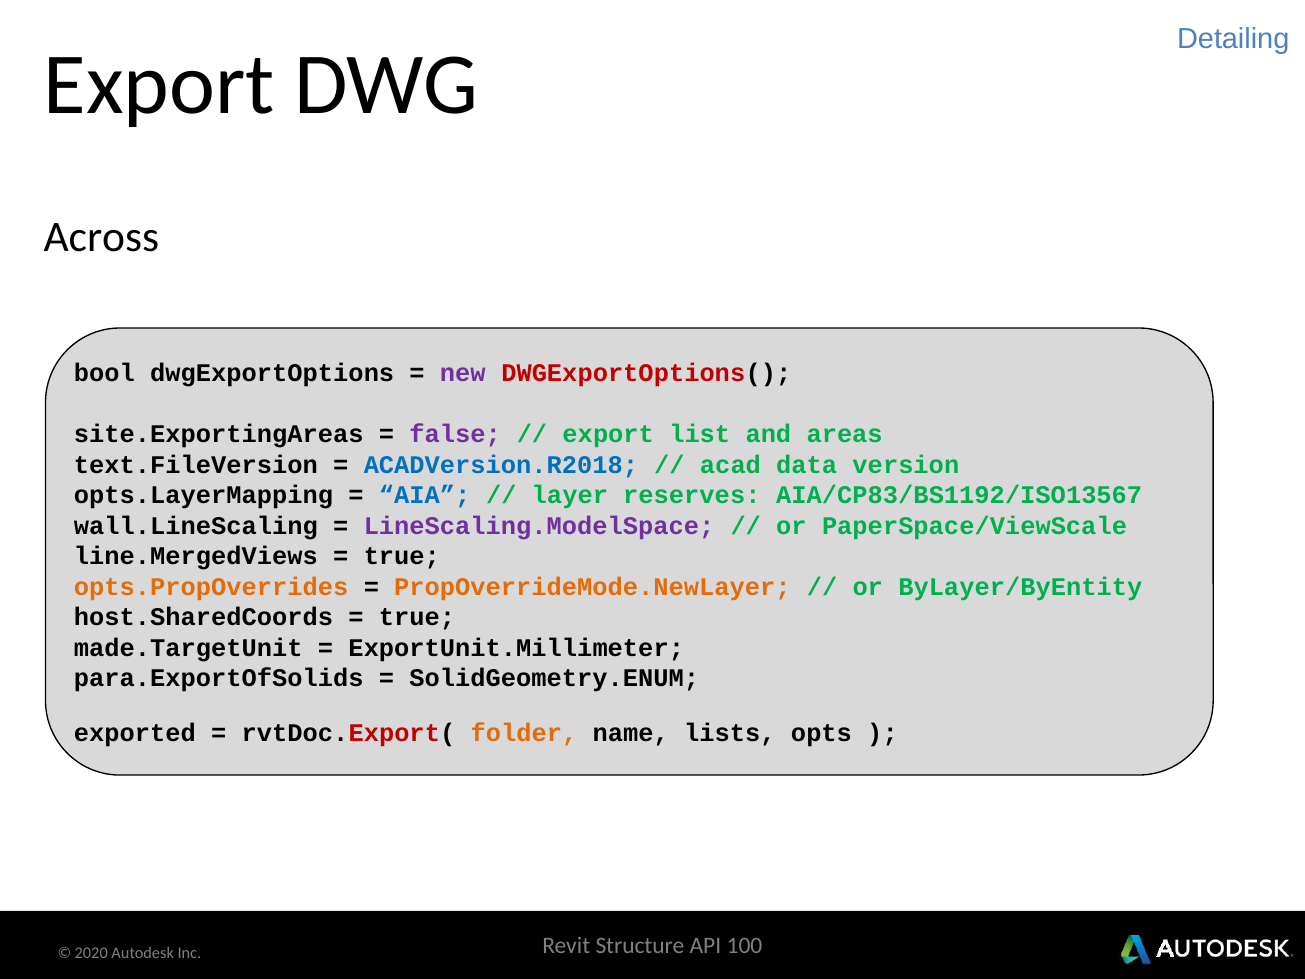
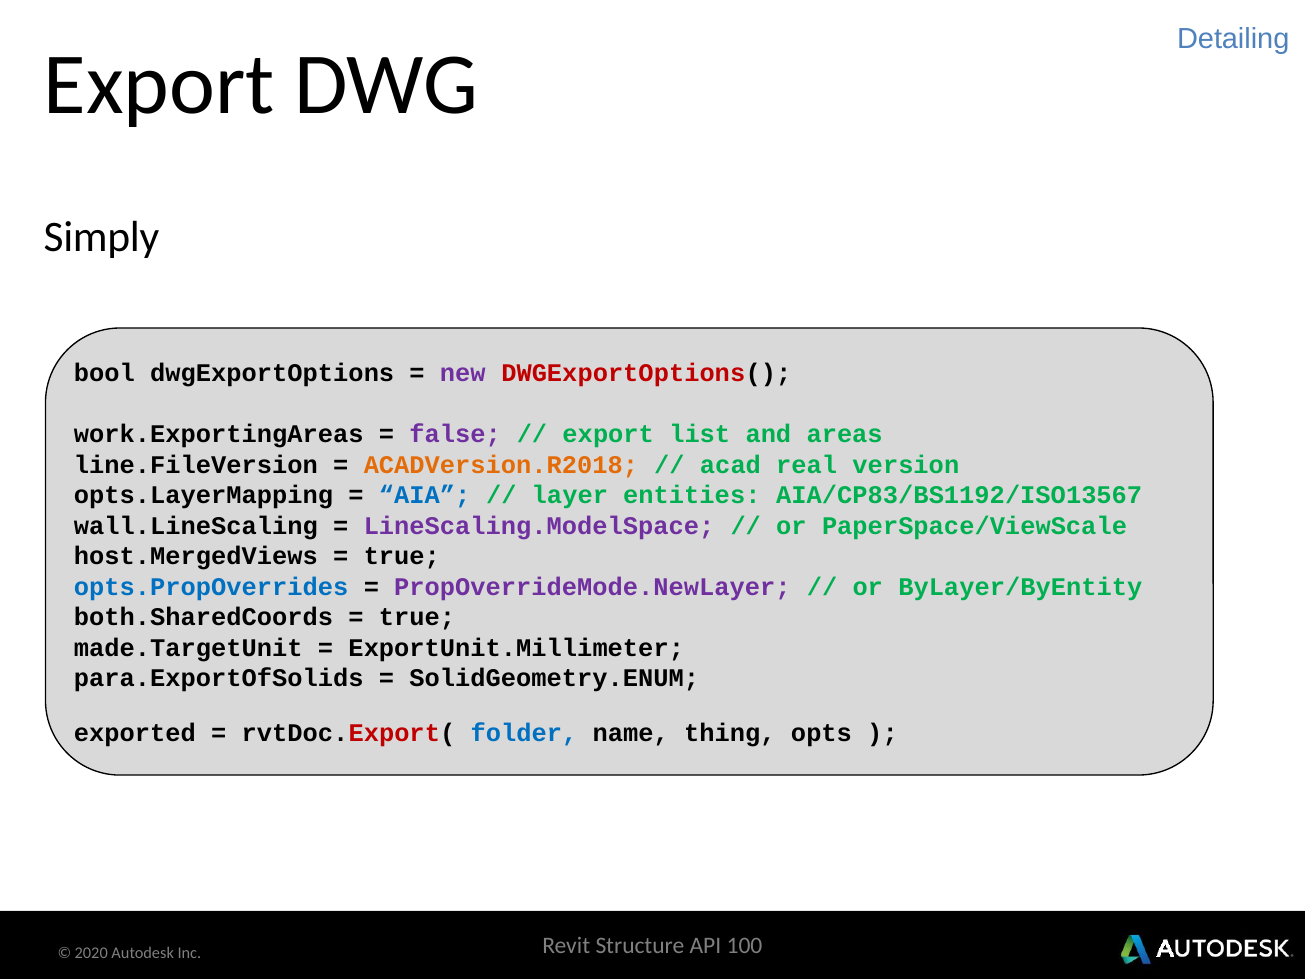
Across: Across -> Simply
site.ExportingAreas: site.ExportingAreas -> work.ExportingAreas
text.FileVersion: text.FileVersion -> line.FileVersion
ACADVersion.R2018 colour: blue -> orange
data: data -> real
reserves: reserves -> entities
line.MergedViews: line.MergedViews -> host.MergedViews
opts.PropOverrides colour: orange -> blue
PropOverrideMode.NewLayer colour: orange -> purple
host.SharedCoords: host.SharedCoords -> both.SharedCoords
folder colour: orange -> blue
lists: lists -> thing
